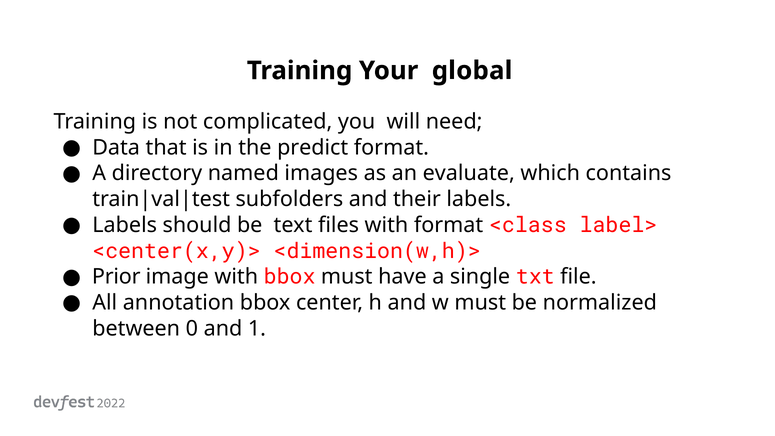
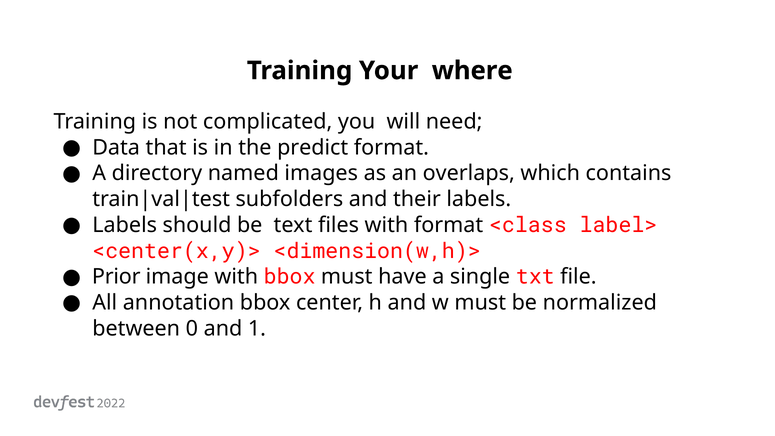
global: global -> where
evaluate: evaluate -> overlaps
